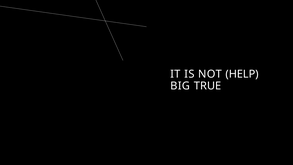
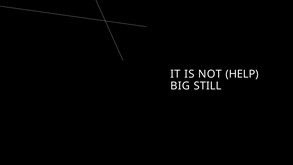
TRUE: TRUE -> STILL
